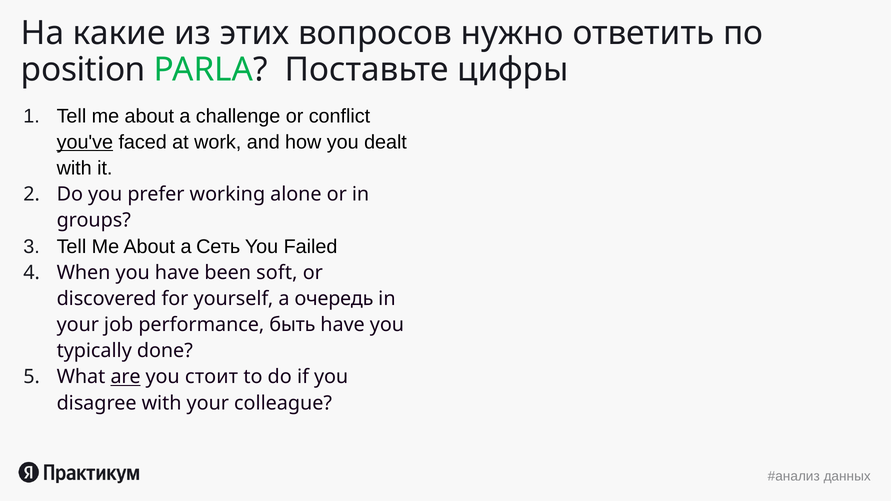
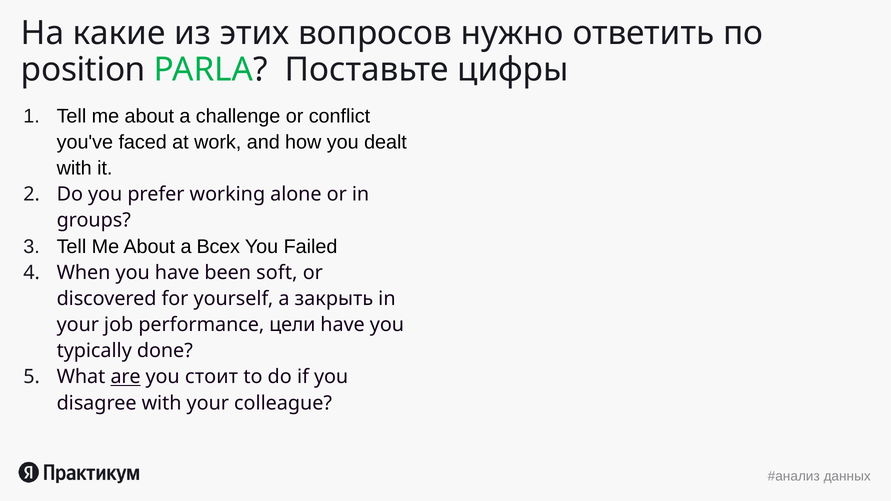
you've underline: present -> none
Сеть: Сеть -> Всех
очередь: очередь -> закрыть
быть: быть -> цели
